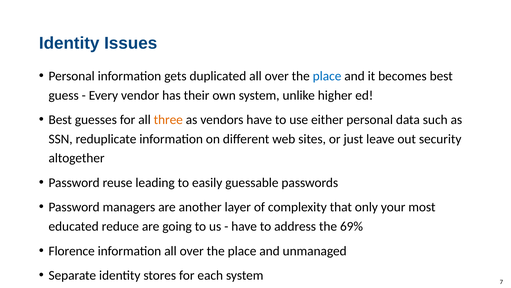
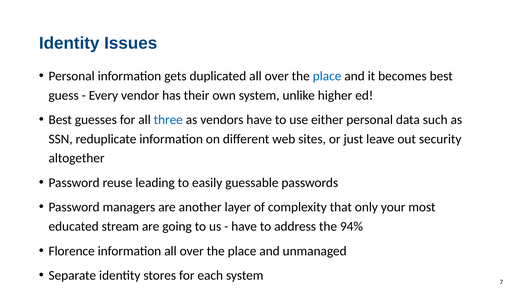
three colour: orange -> blue
reduce: reduce -> stream
69%: 69% -> 94%
